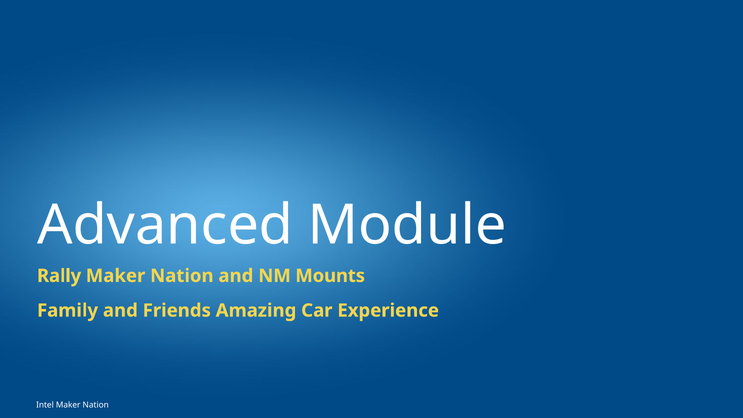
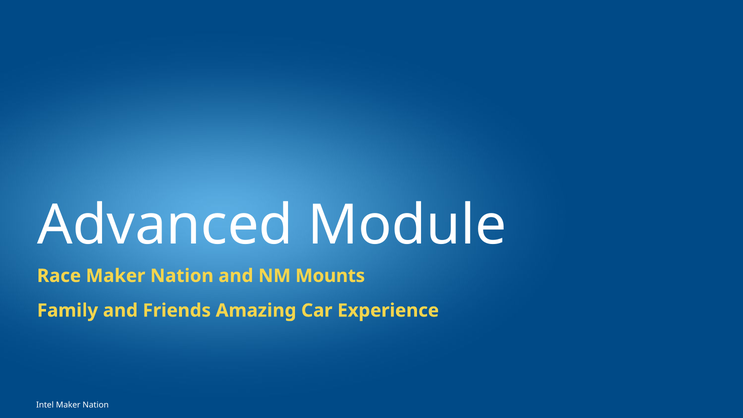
Rally: Rally -> Race
